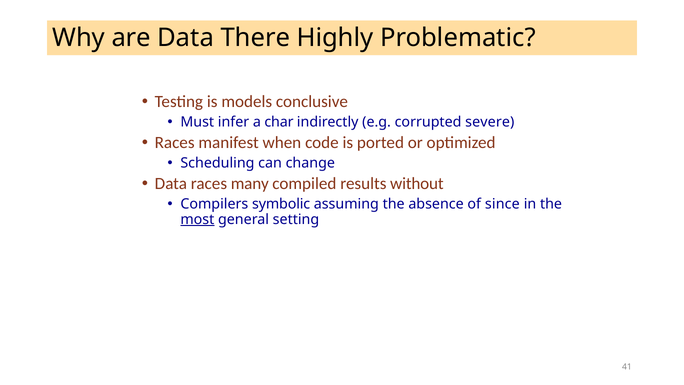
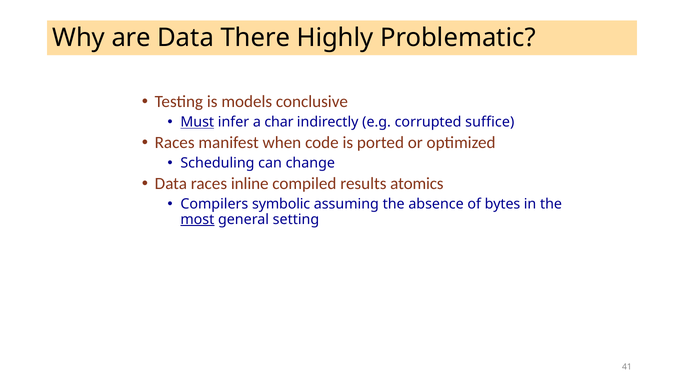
Must underline: none -> present
severe: severe -> suffice
many: many -> inline
without: without -> atomics
since: since -> bytes
